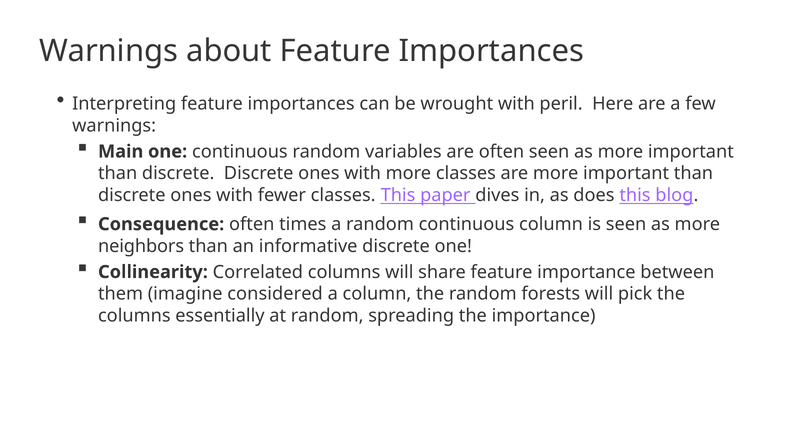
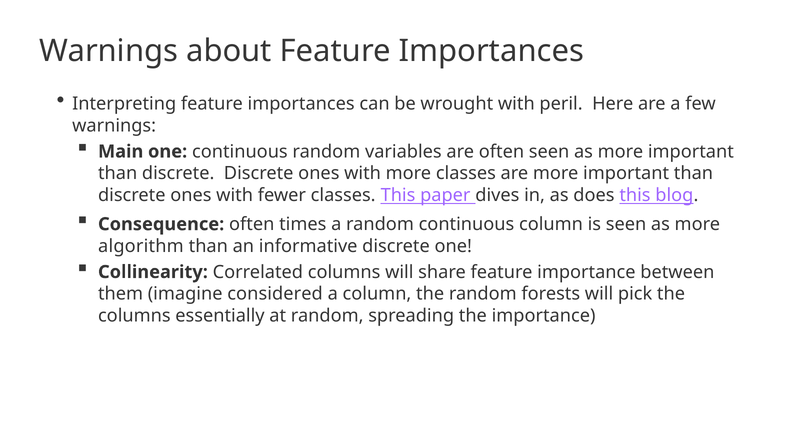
neighbors: neighbors -> algorithm
